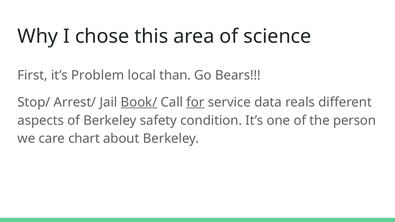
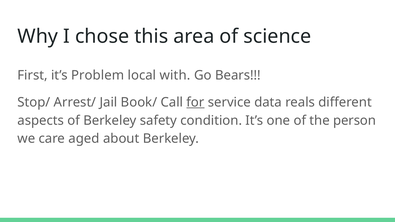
than: than -> with
Book/ underline: present -> none
chart: chart -> aged
